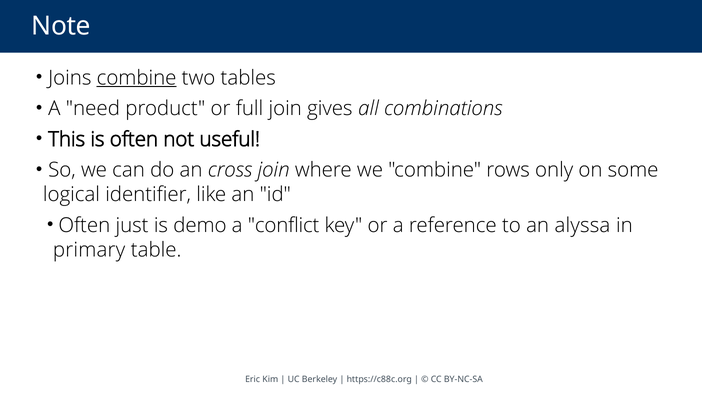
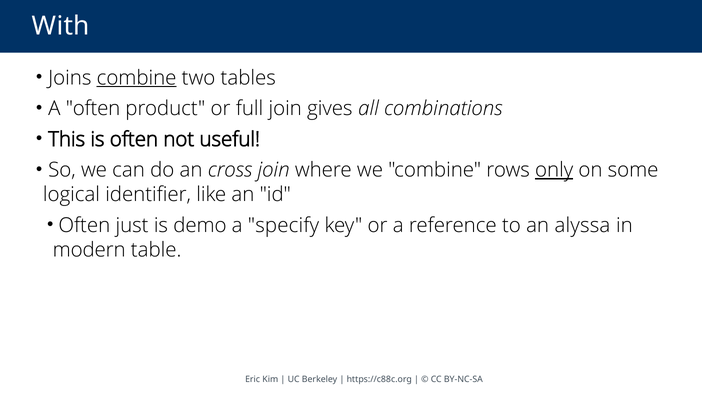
Note: Note -> With
A need: need -> often
only underline: none -> present
conflict: conflict -> specify
primary: primary -> modern
